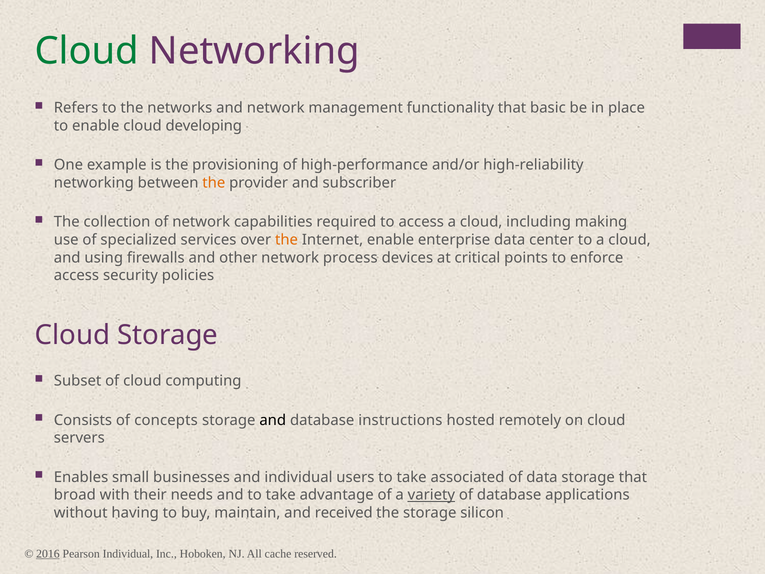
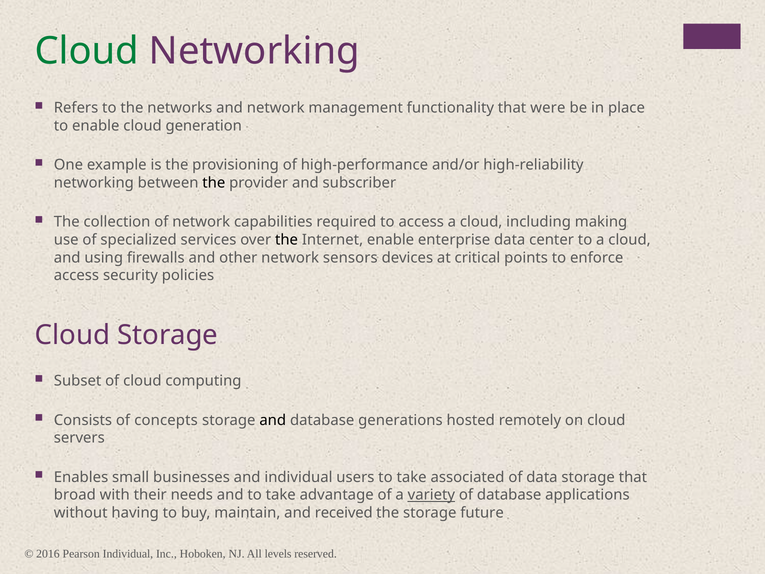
basic: basic -> were
developing: developing -> generation
the at (214, 183) colour: orange -> black
the at (287, 240) colour: orange -> black
process: process -> sensors
instructions: instructions -> generations
silicon: silicon -> future
2016 underline: present -> none
cache: cache -> levels
